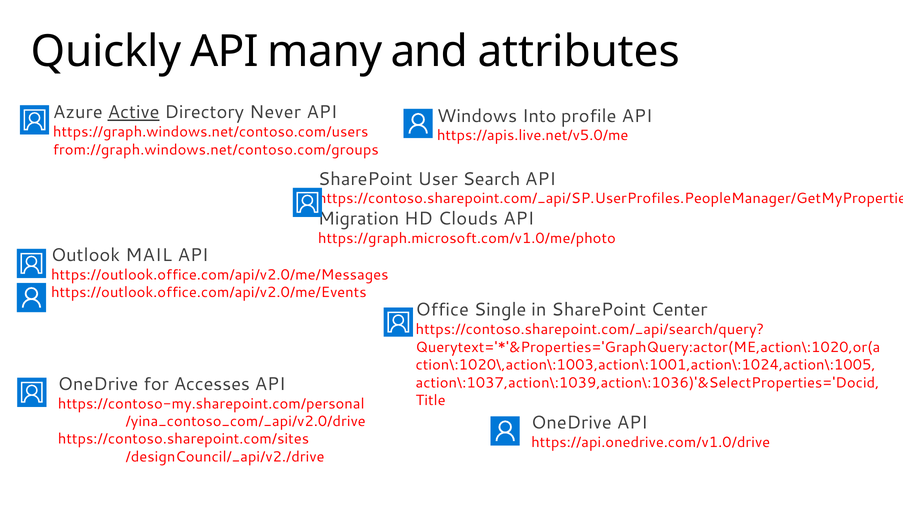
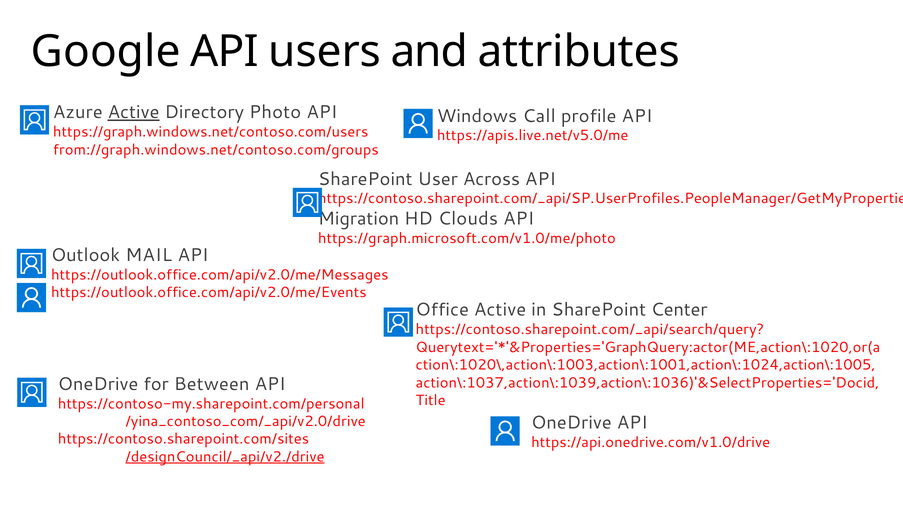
Quickly: Quickly -> Google
many: many -> users
Never: Never -> Photo
Into: Into -> Call
Search: Search -> Across
Office Single: Single -> Active
Accesses: Accesses -> Between
/designCouncil/_api/v2./drive underline: none -> present
